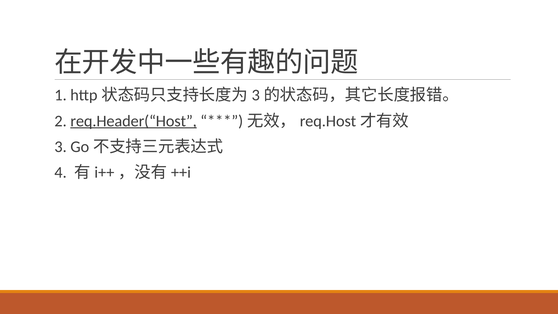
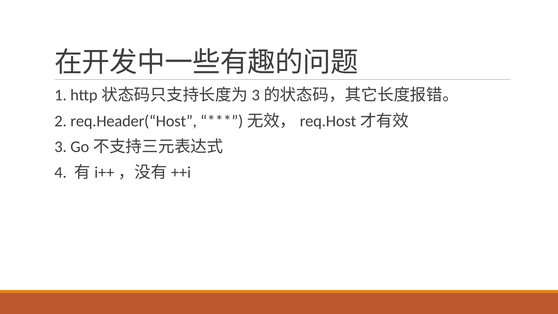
req.Header(“Host underline: present -> none
